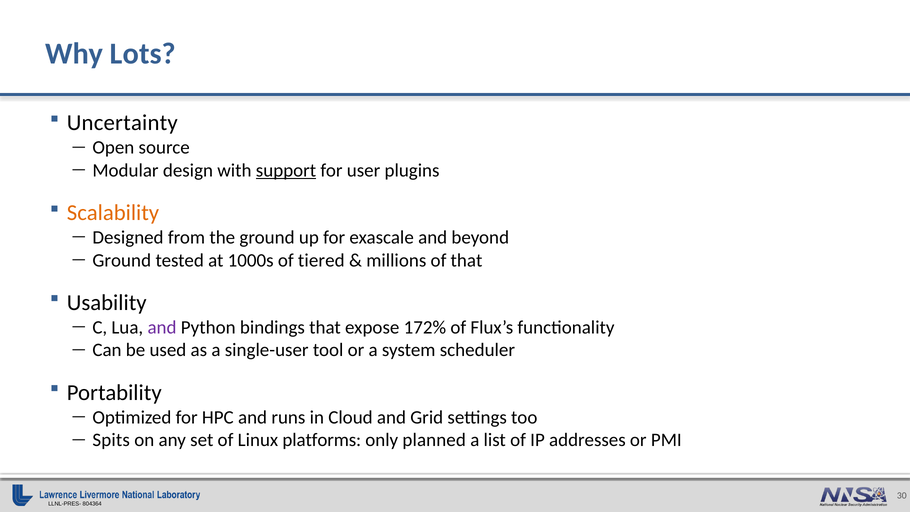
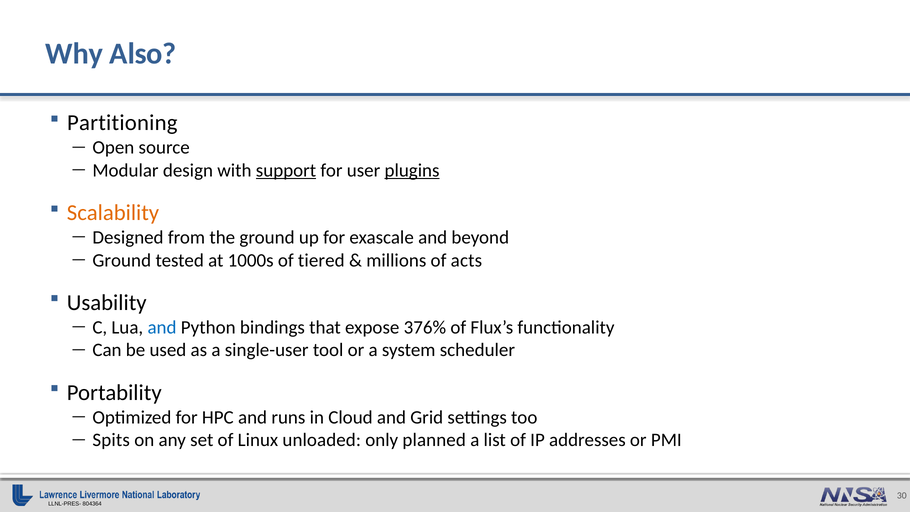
Lots: Lots -> Also
Uncertainty: Uncertainty -> Partitioning
plugins underline: none -> present
of that: that -> acts
and at (162, 327) colour: purple -> blue
172%: 172% -> 376%
platforms: platforms -> unloaded
